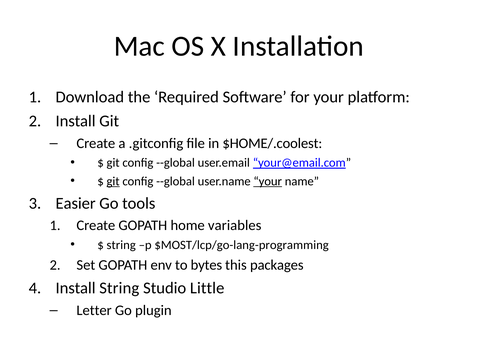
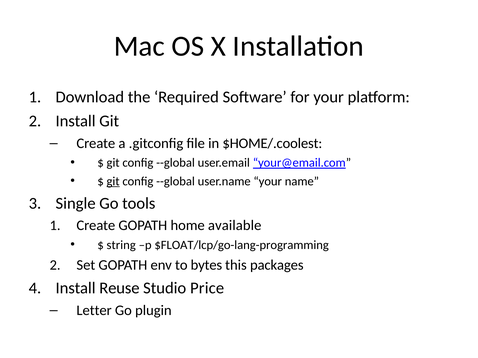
your at (268, 181) underline: present -> none
Easier: Easier -> Single
variables: variables -> available
$MOST/lcp/go-lang-programming: $MOST/lcp/go-lang-programming -> $FLOAT/lcp/go-lang-programming
Install String: String -> Reuse
Little: Little -> Price
